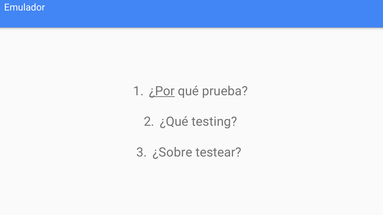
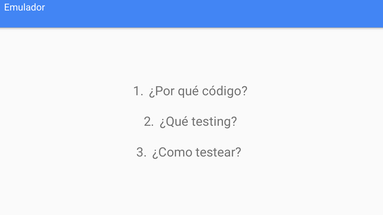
¿Por underline: present -> none
prueba: prueba -> código
¿Sobre: ¿Sobre -> ¿Como
